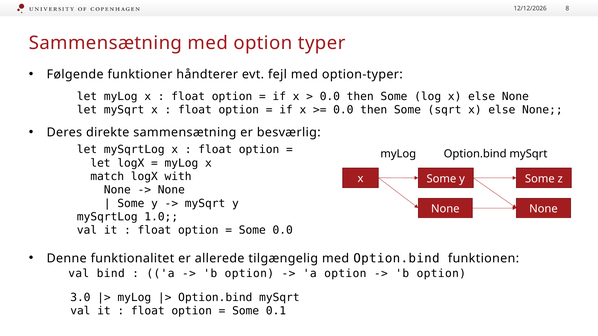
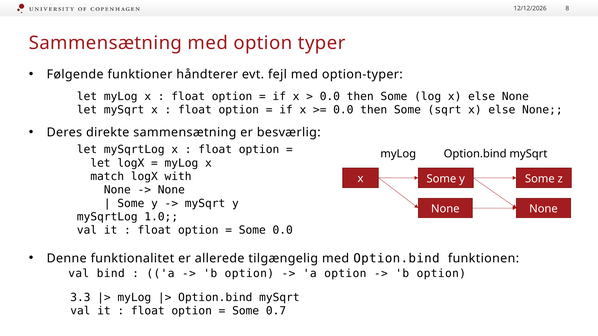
3.0: 3.0 -> 3.3
0.1: 0.1 -> 0.7
